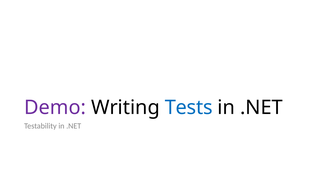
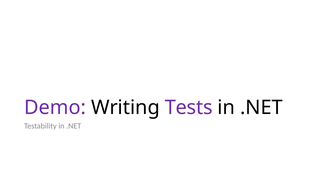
Tests colour: blue -> purple
